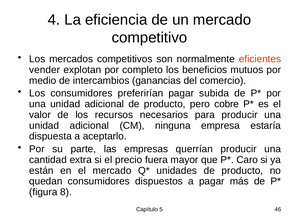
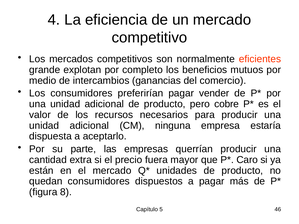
vender: vender -> grande
subida: subida -> vender
